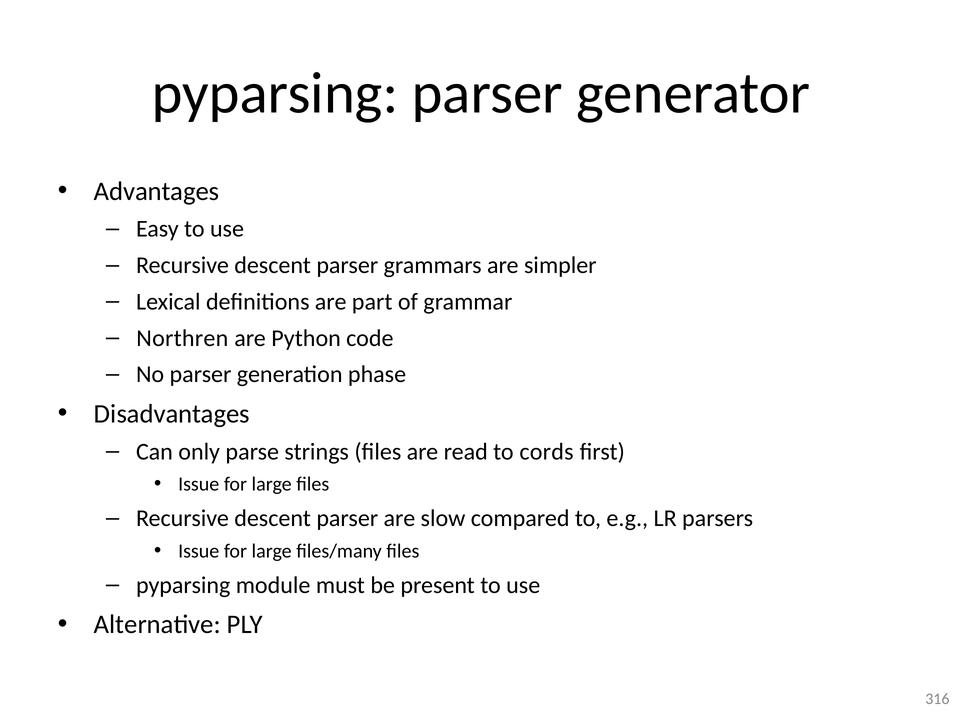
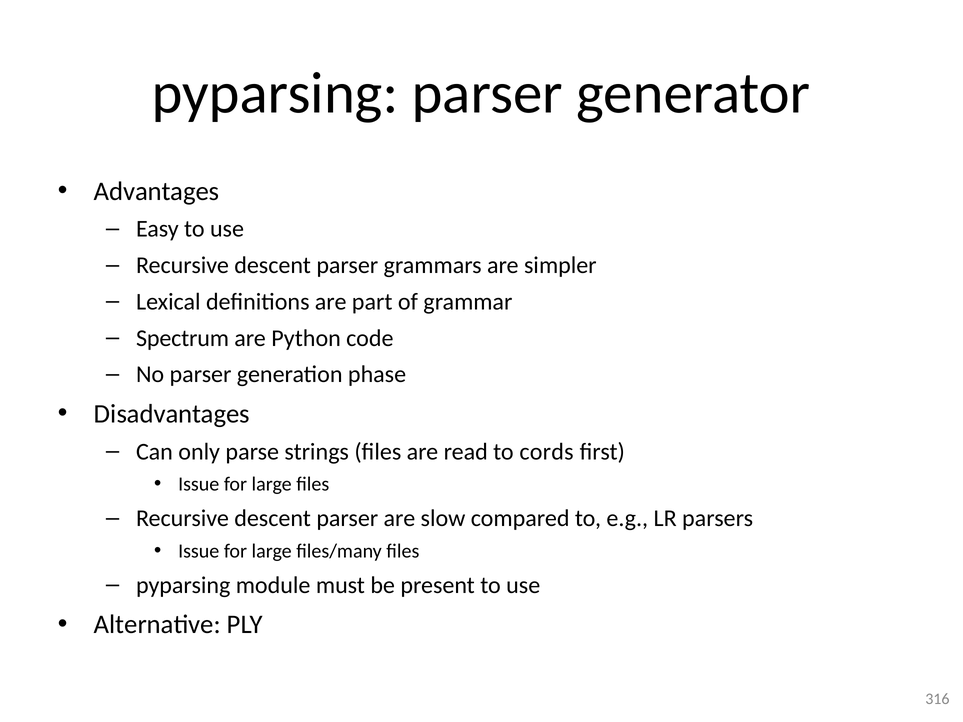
Northren: Northren -> Spectrum
